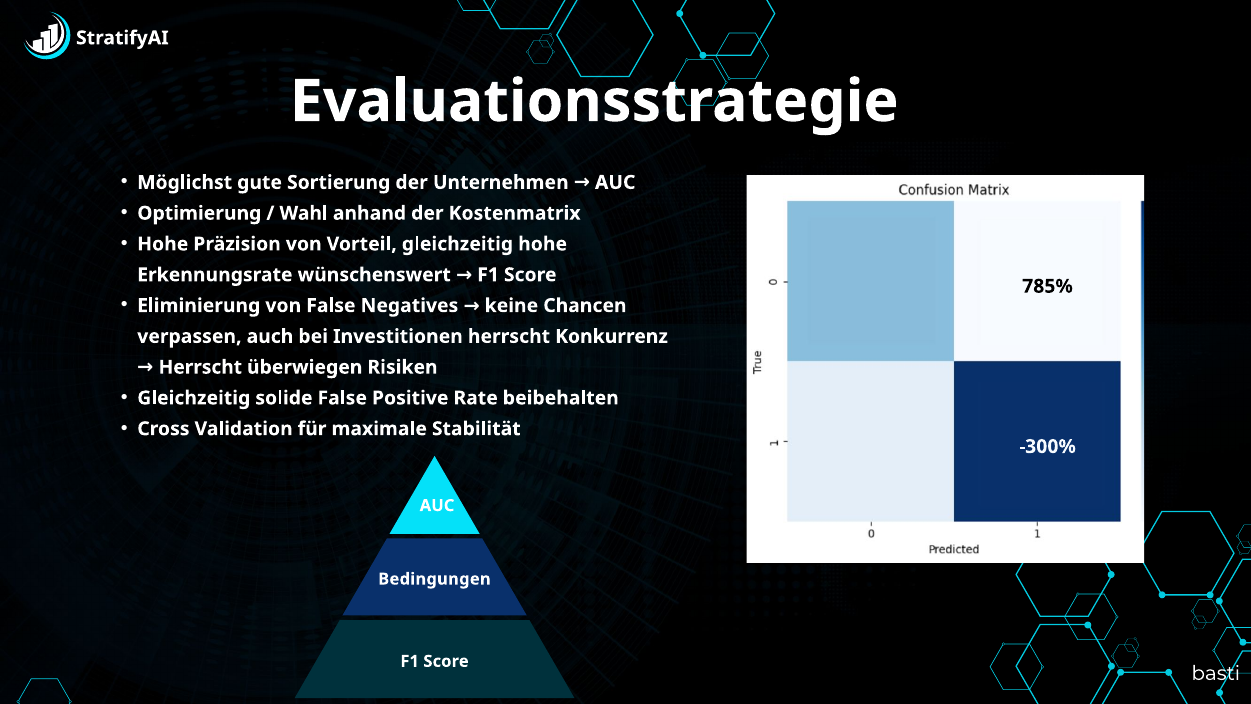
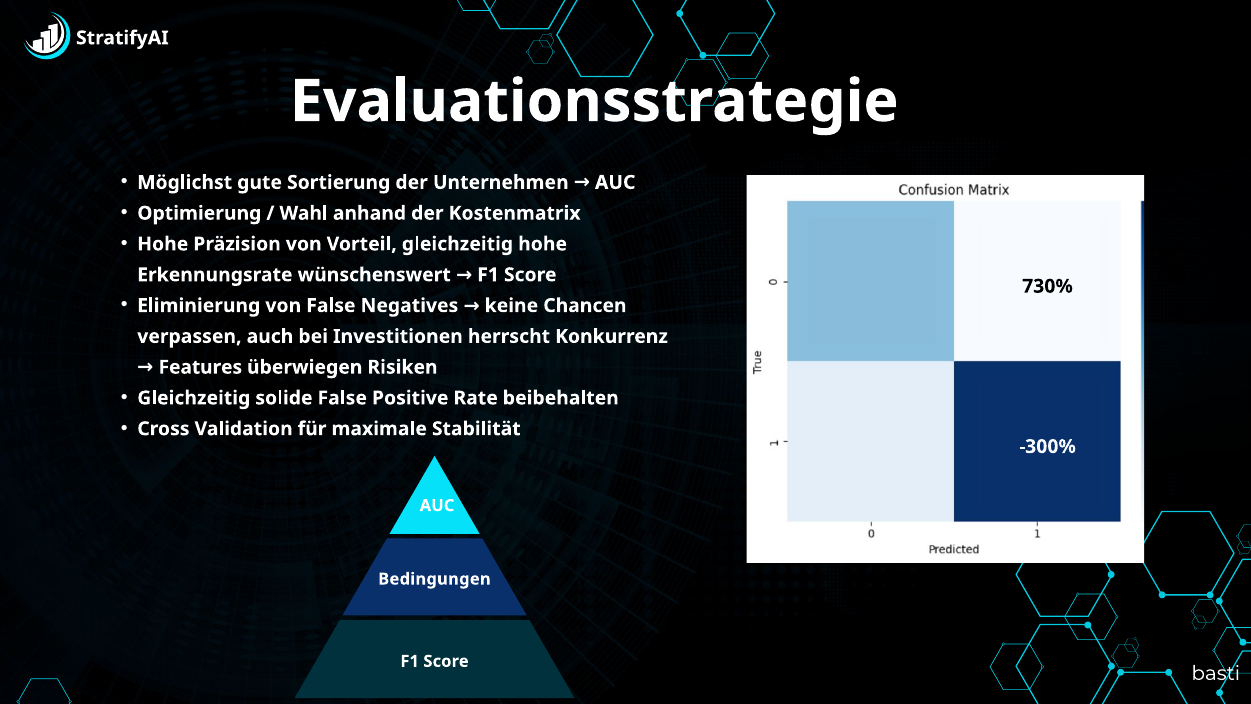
785%: 785% -> 730%
Herrscht at (200, 367): Herrscht -> Features
